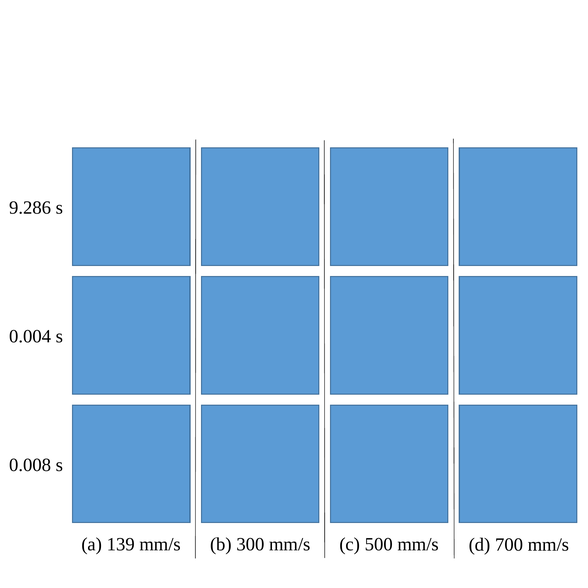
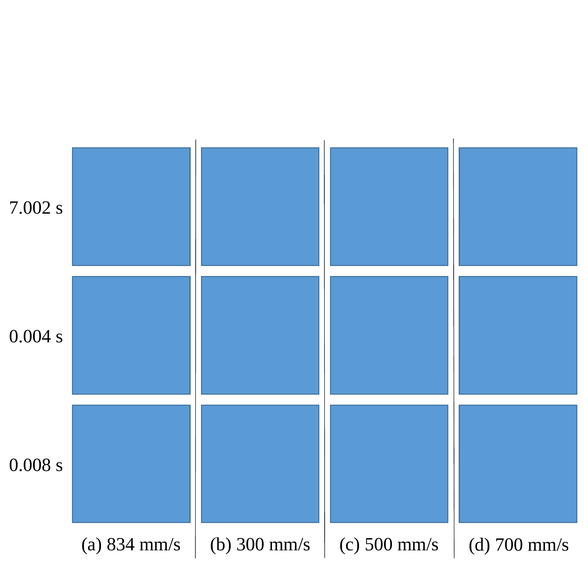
9.286: 9.286 -> 7.002
139: 139 -> 834
